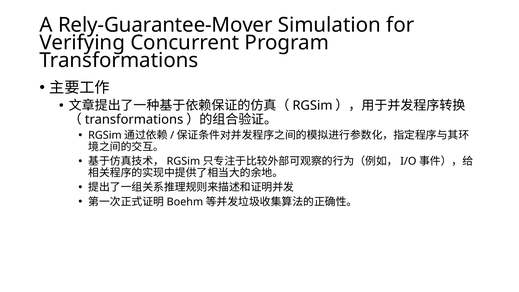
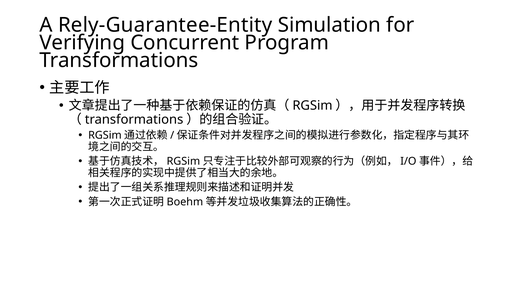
Rely-Guarantee-Mover: Rely-Guarantee-Mover -> Rely-Guarantee-Entity
